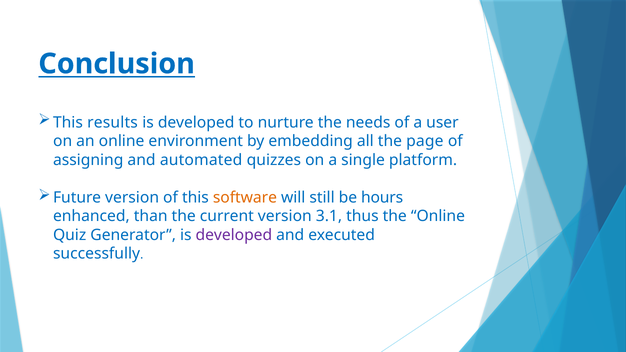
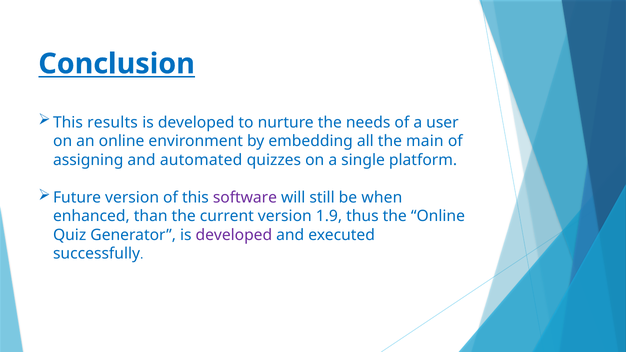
page: page -> main
software colour: orange -> purple
hours: hours -> when
3.1: 3.1 -> 1.9
